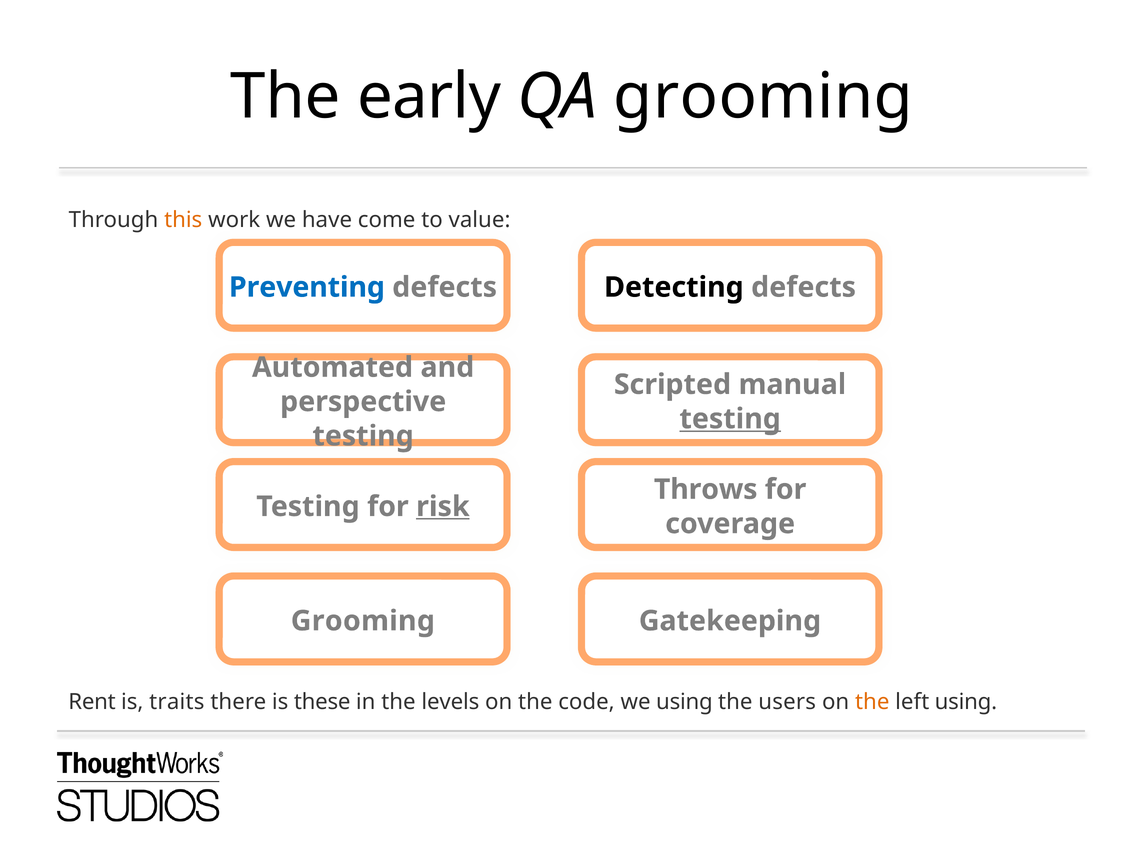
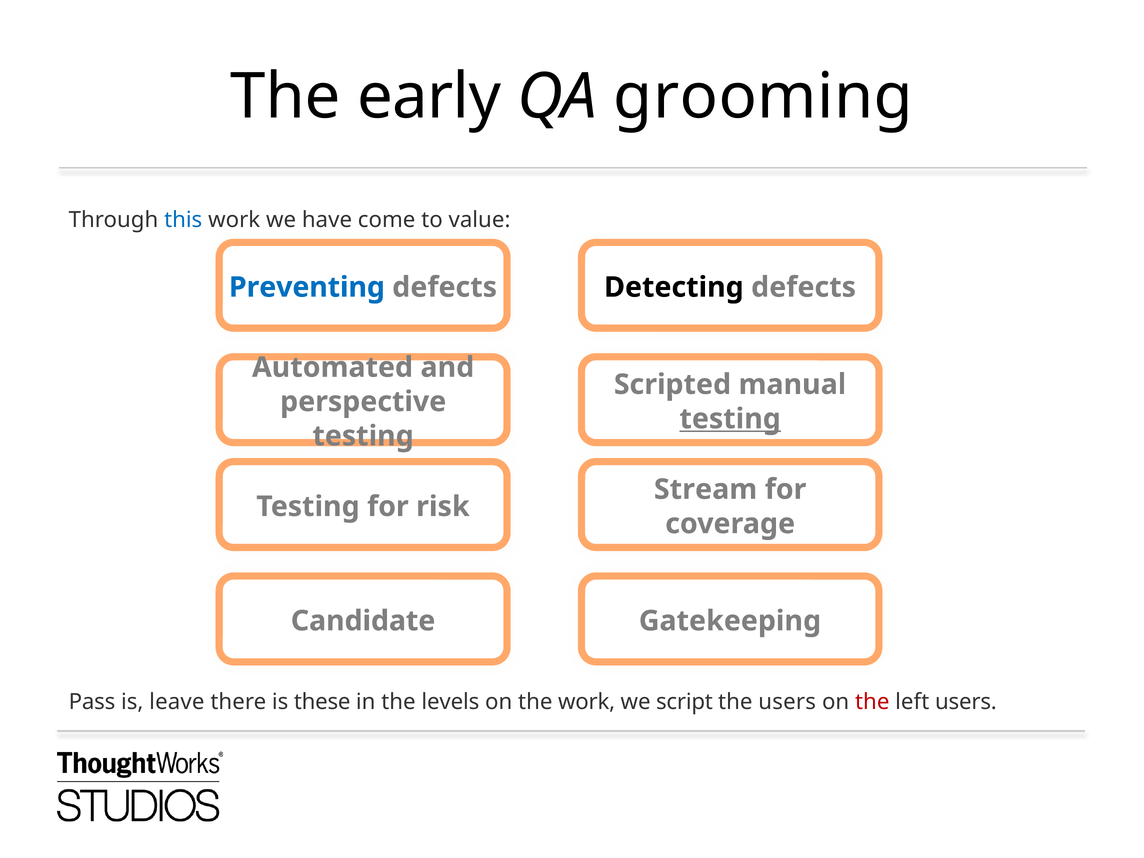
this colour: orange -> blue
Throws: Throws -> Stream
risk underline: present -> none
Grooming at (363, 621): Grooming -> Candidate
Rent: Rent -> Pass
traits: traits -> leave
the code: code -> work
we using: using -> script
the at (872, 702) colour: orange -> red
left using: using -> users
